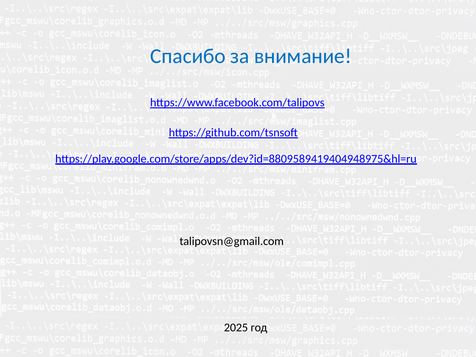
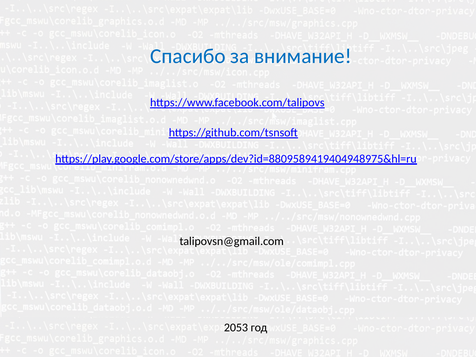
2025: 2025 -> 2053
